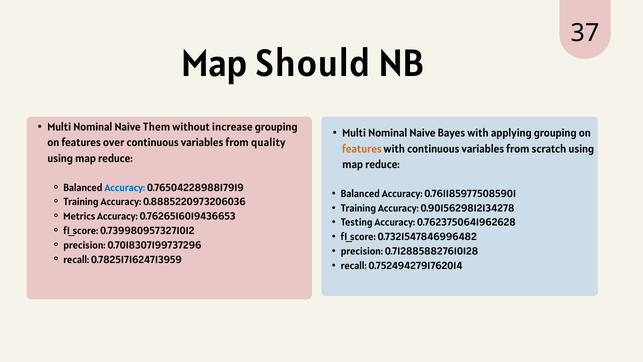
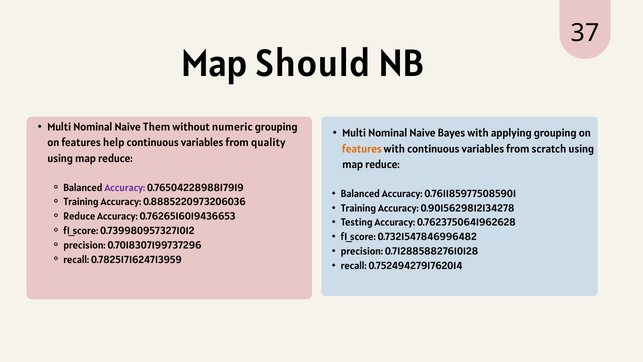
increase: increase -> numeric
over: over -> help
Accuracy at (125, 188) colour: blue -> purple
Metrics at (79, 216): Metrics -> Reduce
